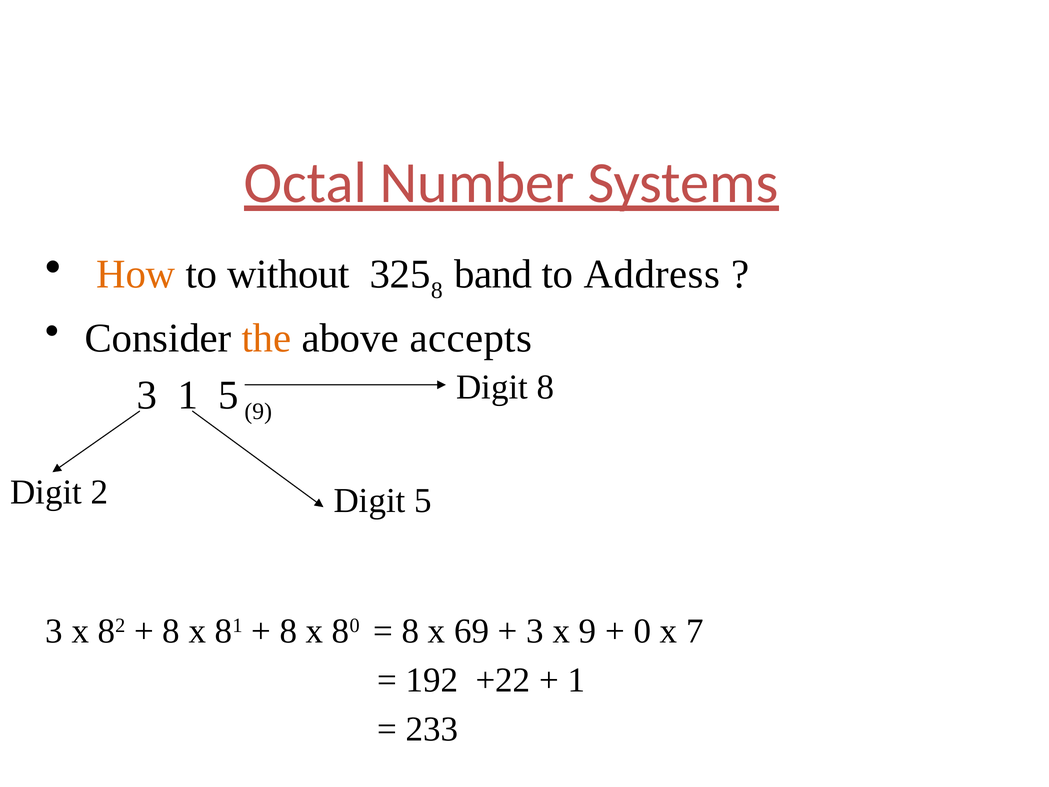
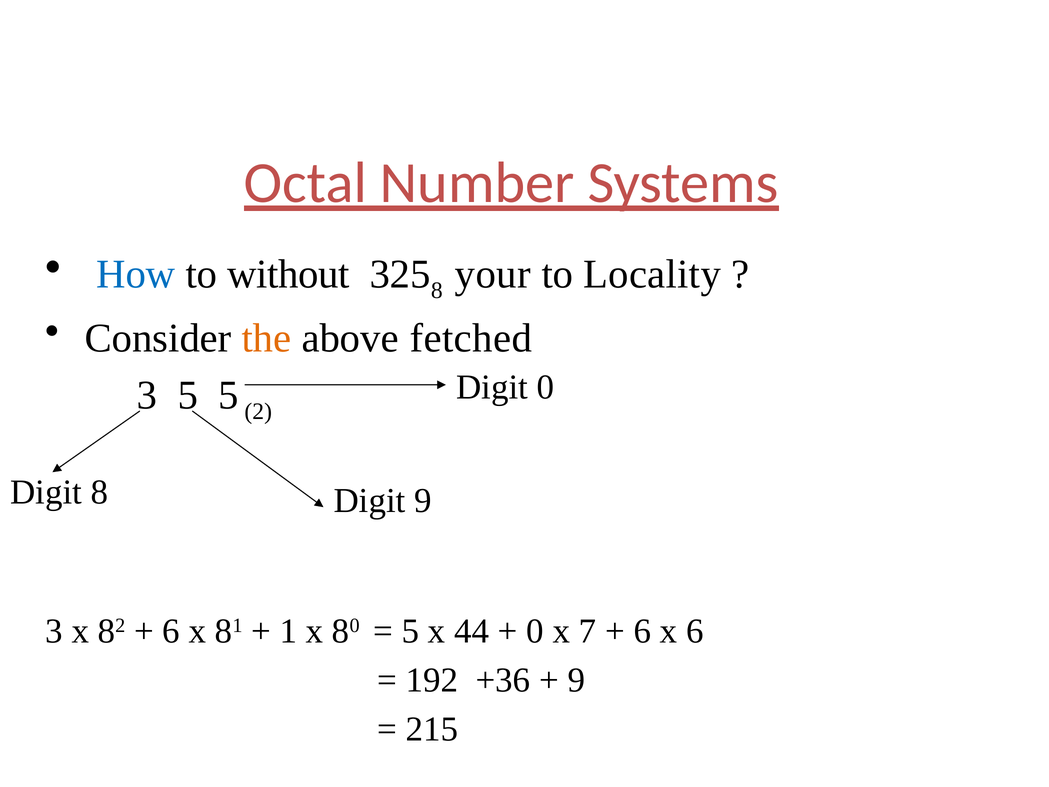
How colour: orange -> blue
band: band -> your
Address: Address -> Locality
accepts: accepts -> fetched
Digit 8: 8 -> 0
3 1: 1 -> 5
5 9: 9 -> 2
Digit 2: 2 -> 8
Digit 5: 5 -> 9
8 at (171, 631): 8 -> 6
8 at (288, 631): 8 -> 1
8 at (411, 631): 8 -> 5
69: 69 -> 44
3 at (535, 631): 3 -> 0
x 9: 9 -> 7
0 at (642, 631): 0 -> 6
x 7: 7 -> 6
+22: +22 -> +36
1 at (576, 680): 1 -> 9
233: 233 -> 215
